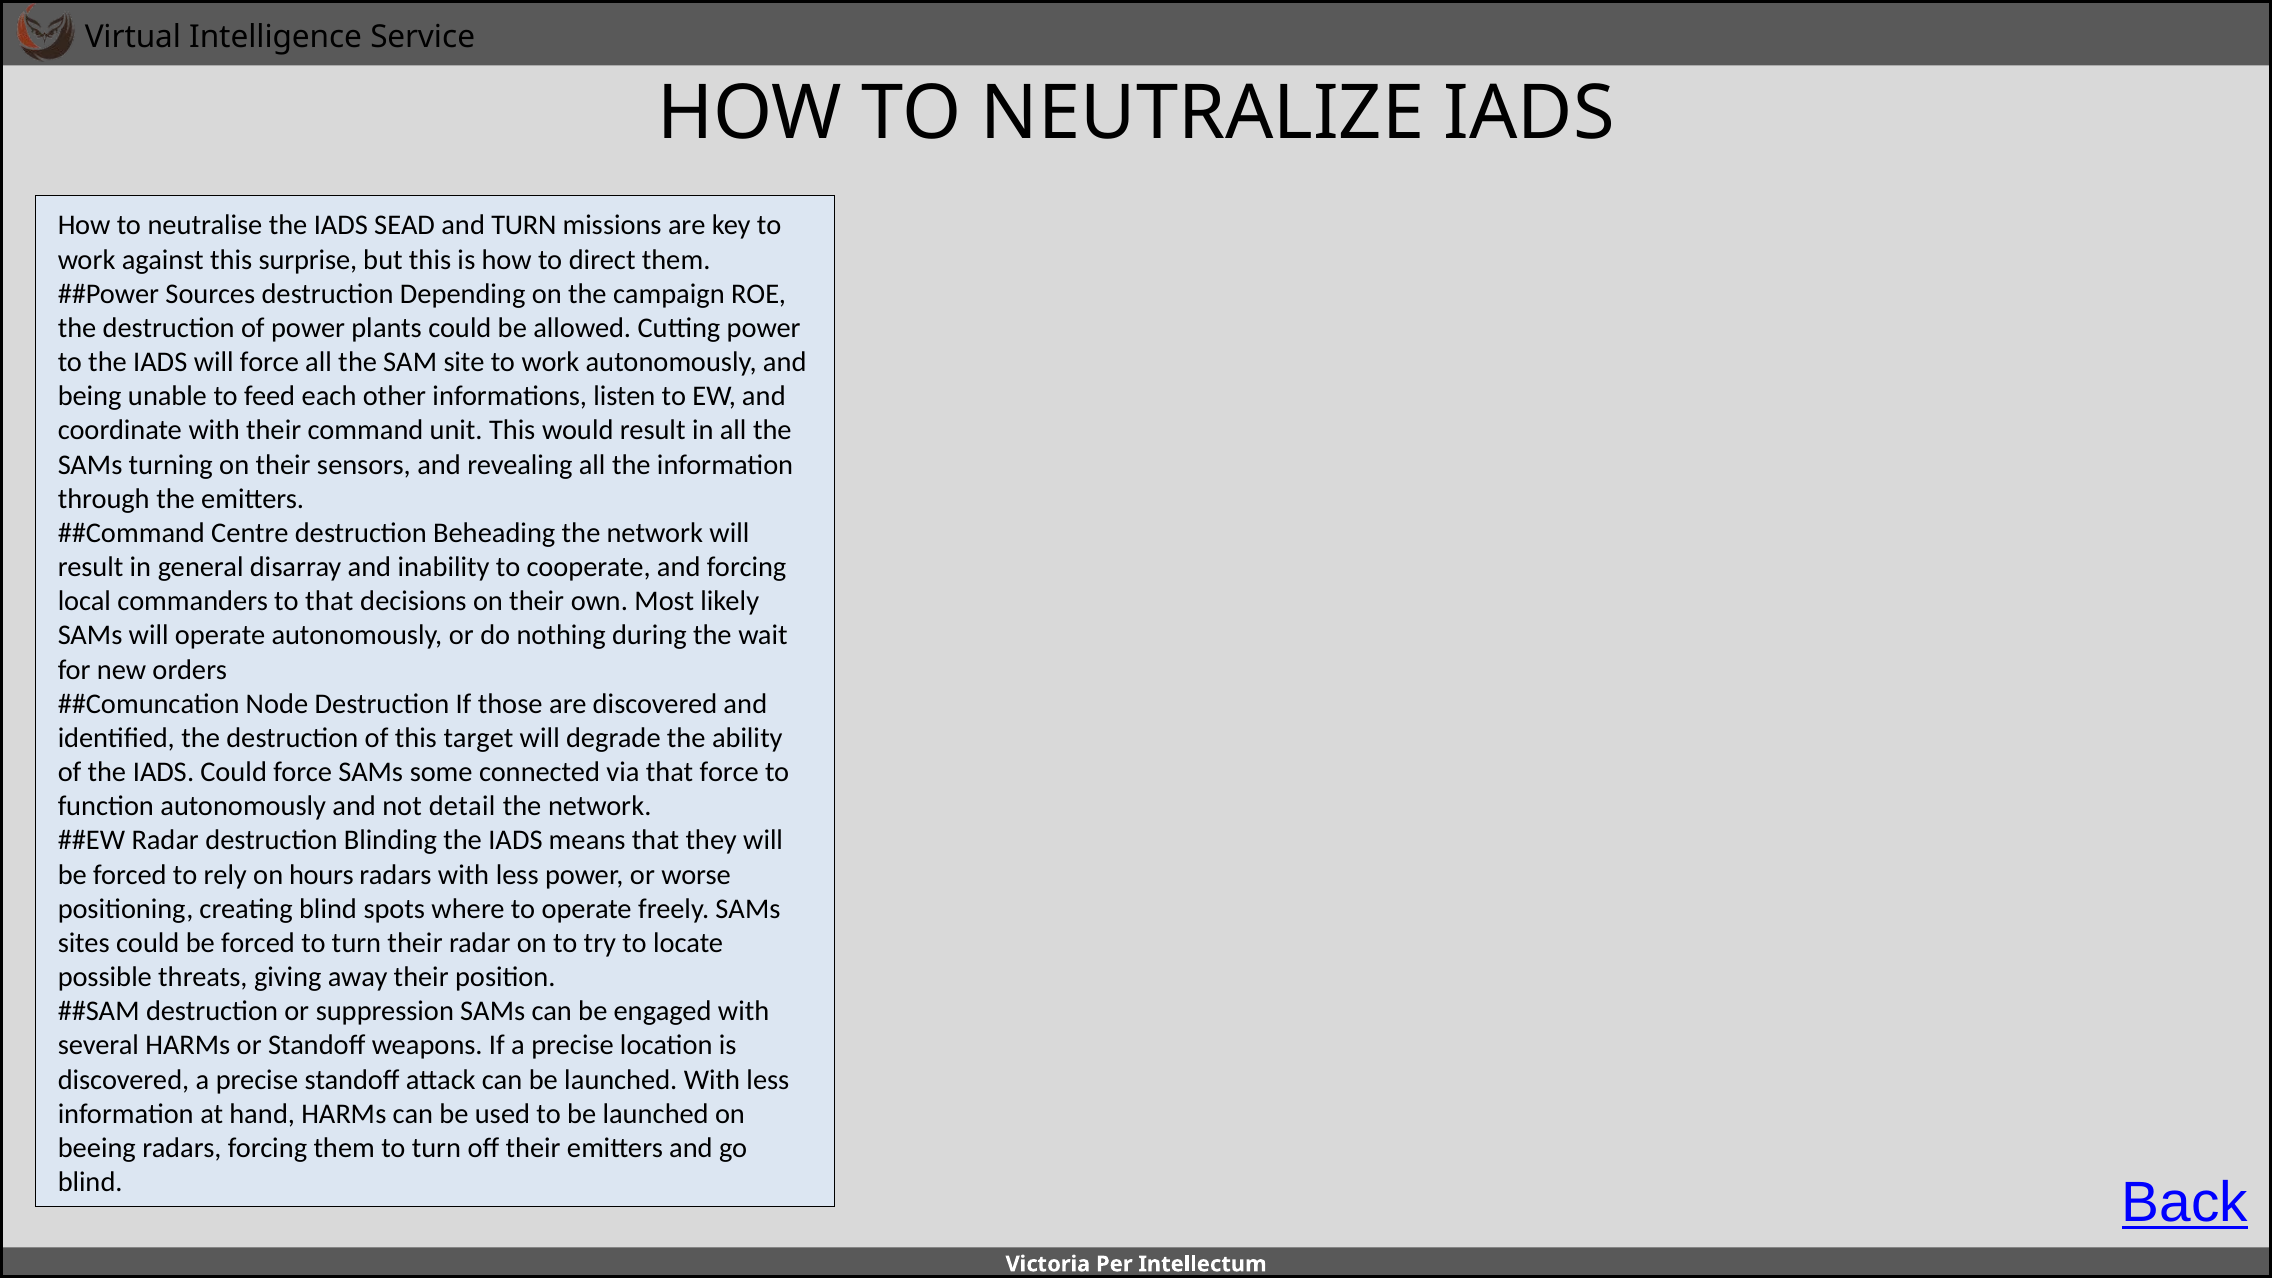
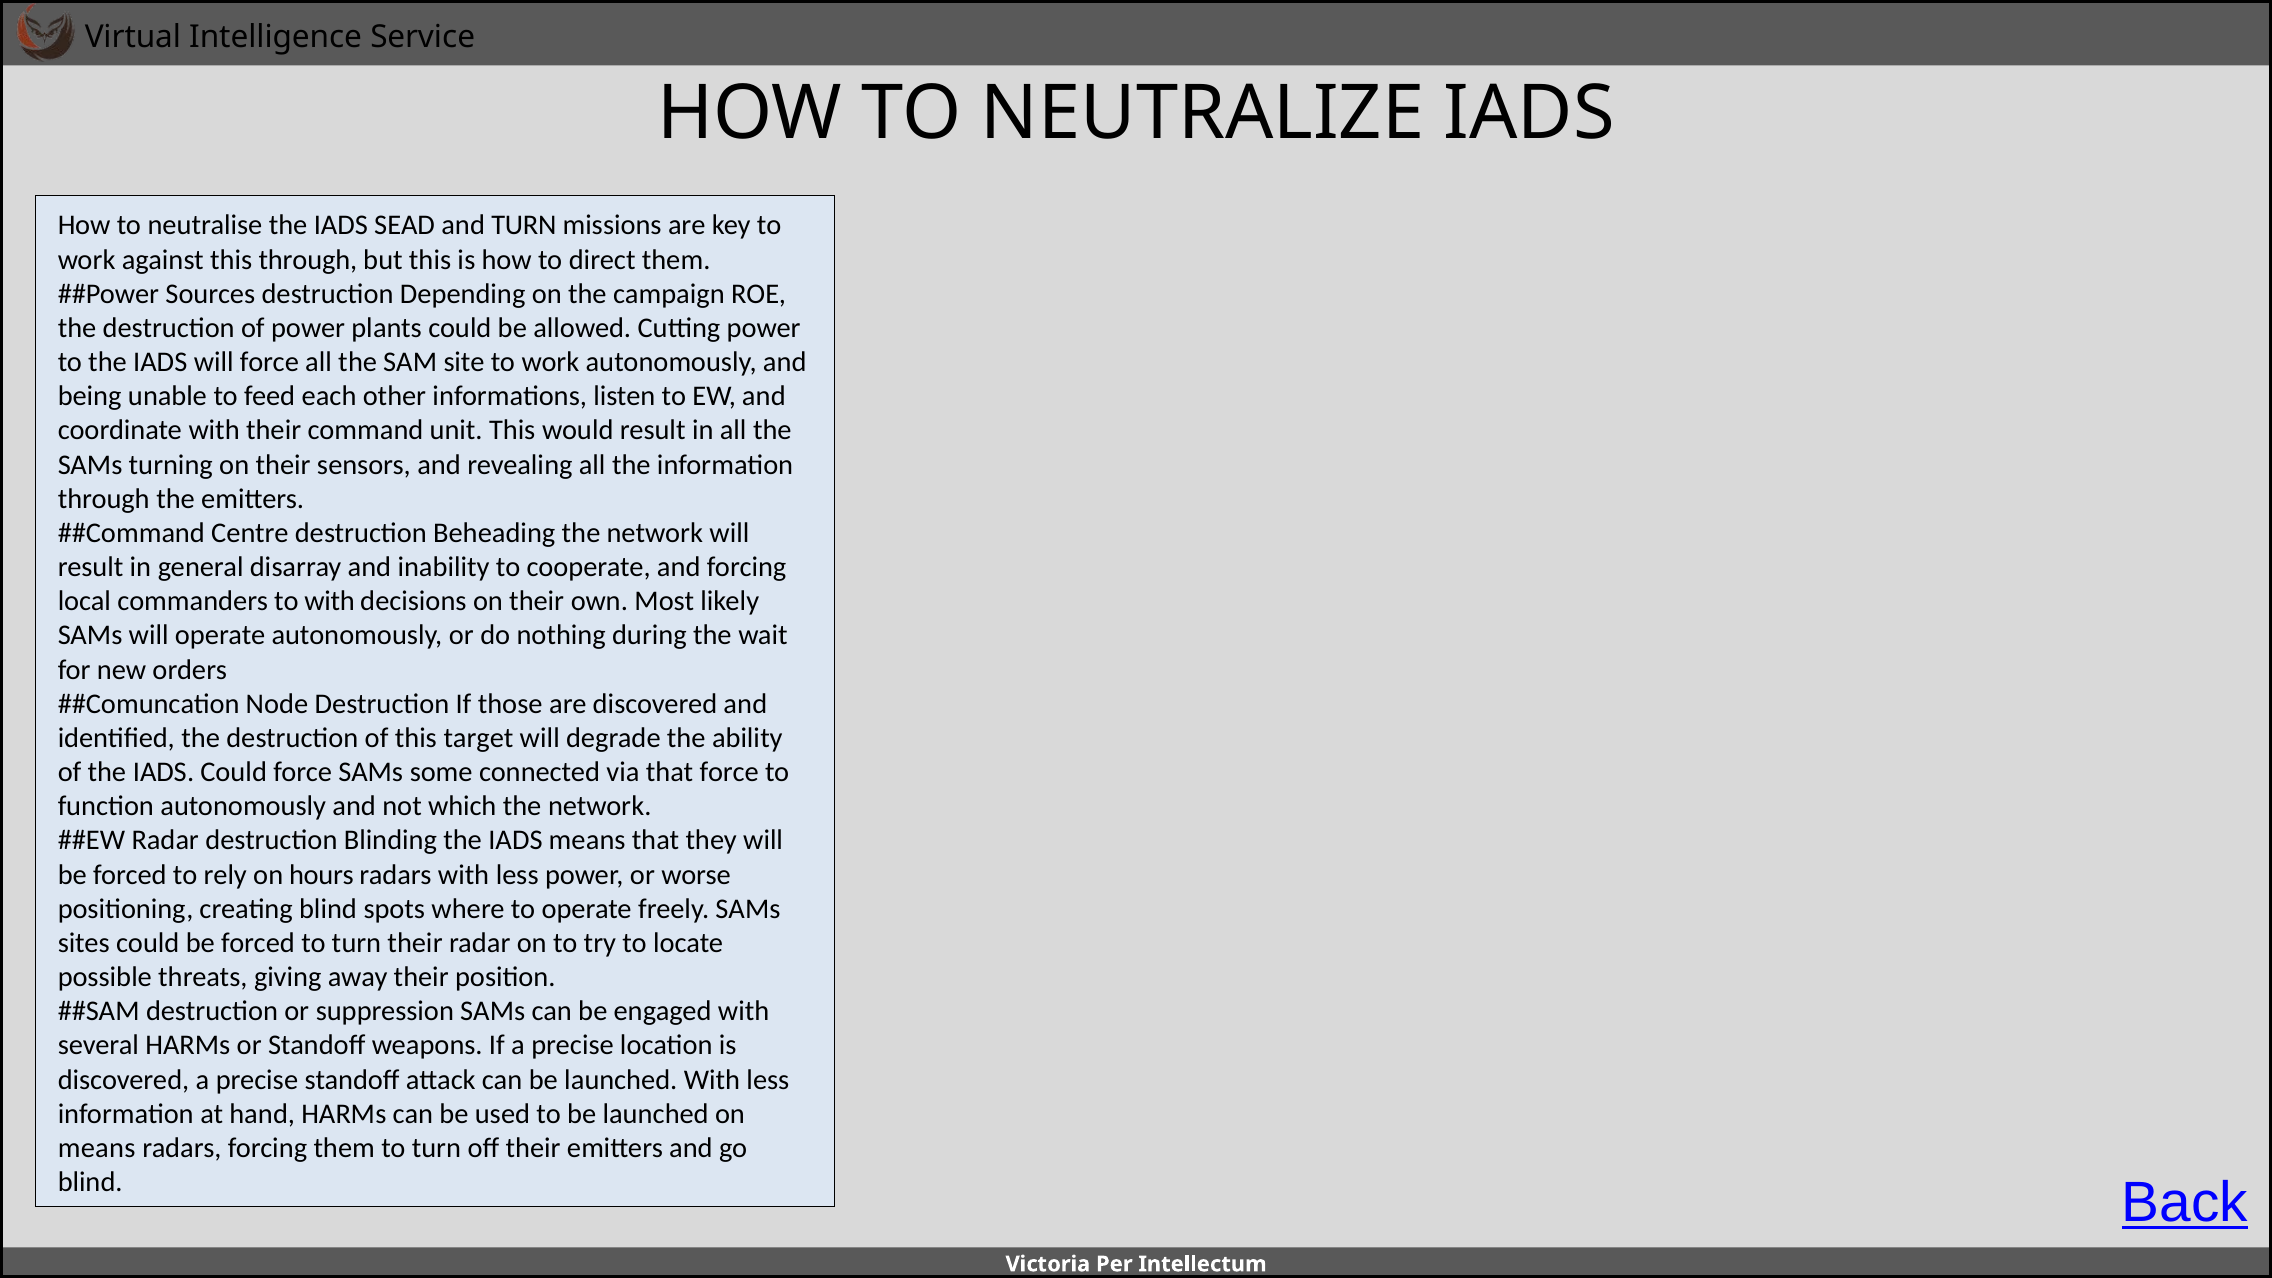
this surprise: surprise -> through
to that: that -> with
detail: detail -> which
beeing at (97, 1148): beeing -> means
